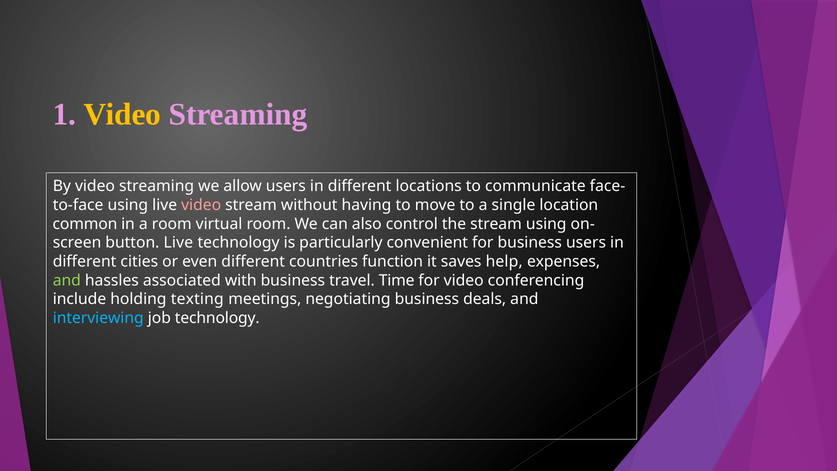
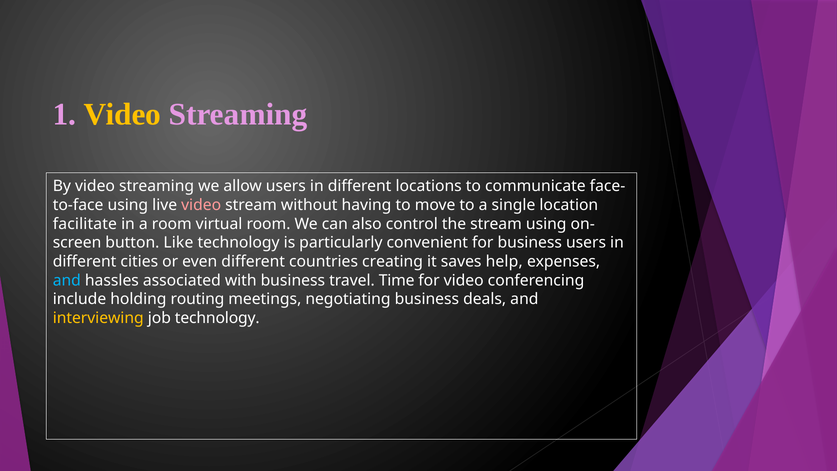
common: common -> facilitate
button Live: Live -> Like
function: function -> creating
and at (67, 280) colour: light green -> light blue
texting: texting -> routing
interviewing colour: light blue -> yellow
